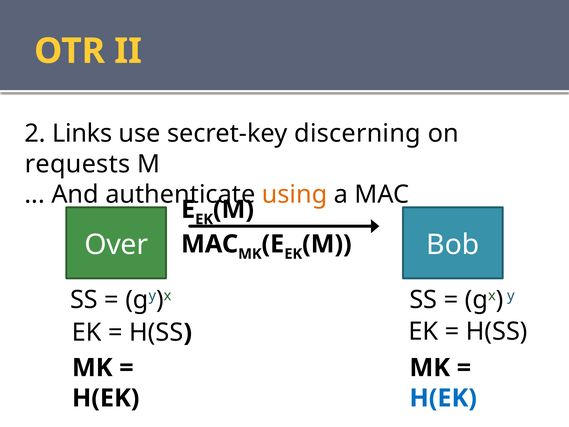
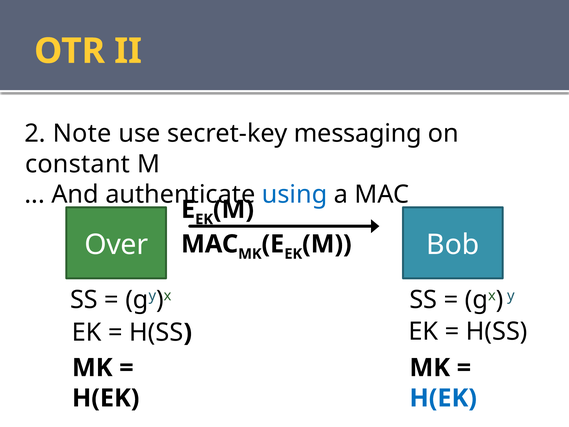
Links: Links -> Note
discerning: discerning -> messaging
requests: requests -> constant
using colour: orange -> blue
